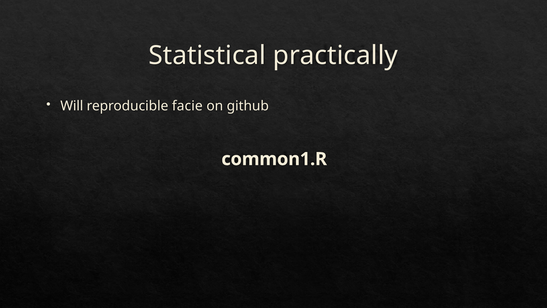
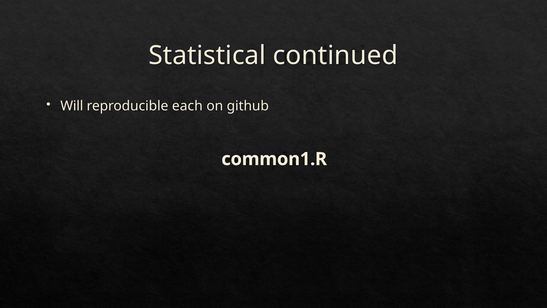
practically: practically -> continued
facie: facie -> each
